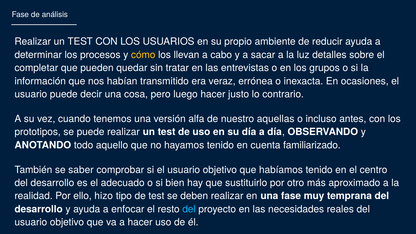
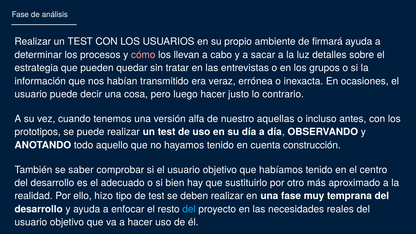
reducir: reducir -> firmará
cómo colour: yellow -> pink
completar: completar -> estrategia
familiarizado: familiarizado -> construcción
